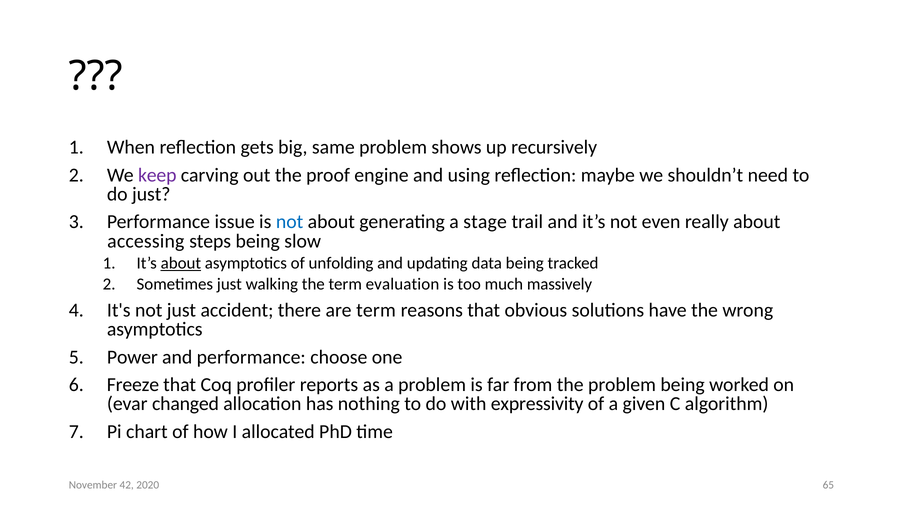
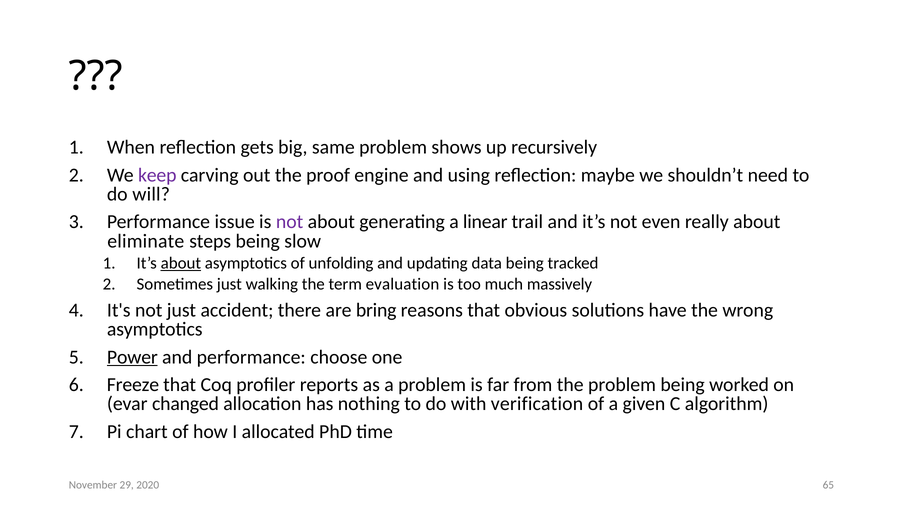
do just: just -> will
not at (290, 222) colour: blue -> purple
stage: stage -> linear
accessing: accessing -> eliminate
are term: term -> bring
Power underline: none -> present
expressivity: expressivity -> verification
42: 42 -> 29
